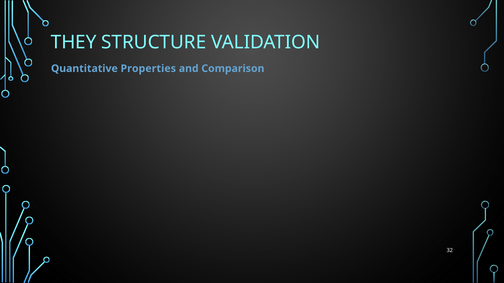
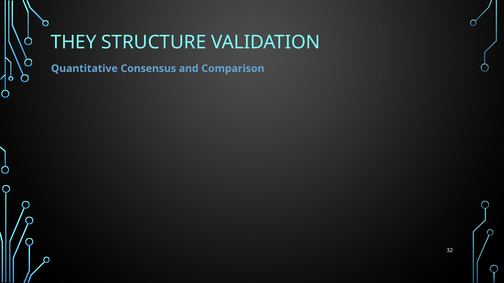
Properties: Properties -> Consensus
